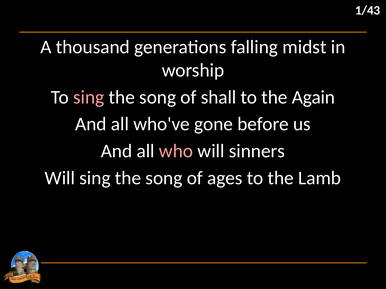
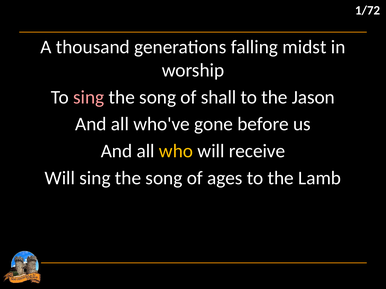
1/43: 1/43 -> 1/72
Again: Again -> Jason
who colour: pink -> yellow
sinners: sinners -> receive
